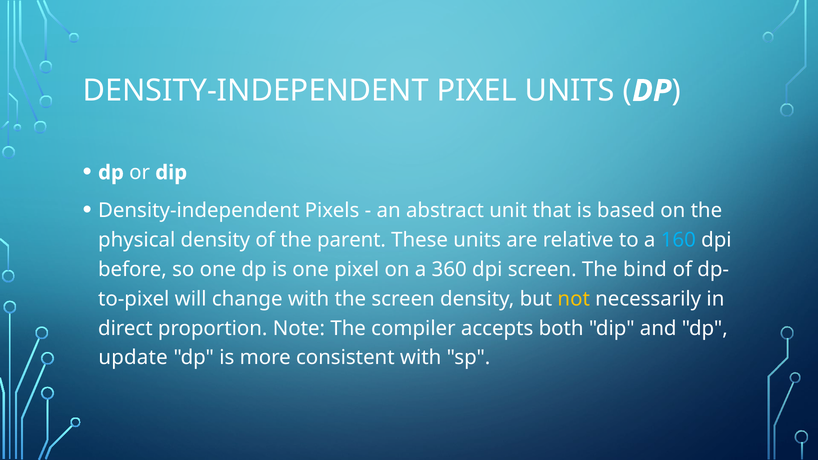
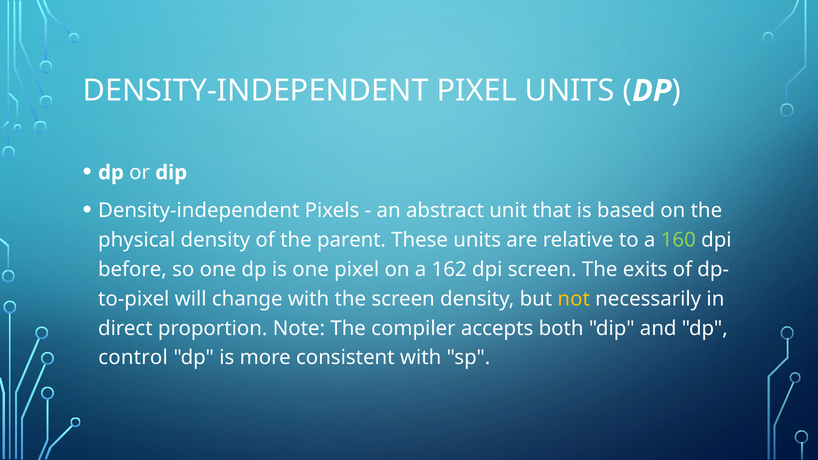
160 colour: light blue -> light green
360: 360 -> 162
bind: bind -> exits
update: update -> control
